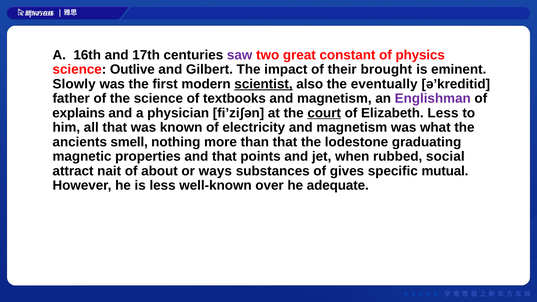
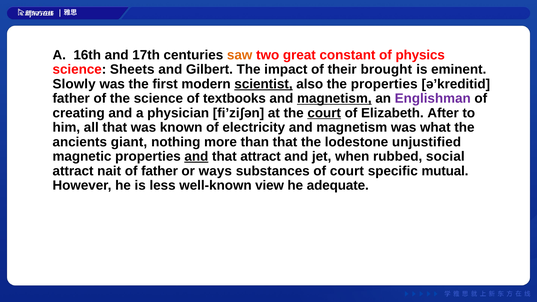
saw colour: purple -> orange
Outlive: Outlive -> Sheets
the eventually: eventually -> properties
magnetism at (334, 99) underline: none -> present
explains: explains -> creating
Elizabeth Less: Less -> After
smell: smell -> giant
graduating: graduating -> unjustified
and at (196, 156) underline: none -> present
that points: points -> attract
of about: about -> father
of gives: gives -> court
over: over -> view
